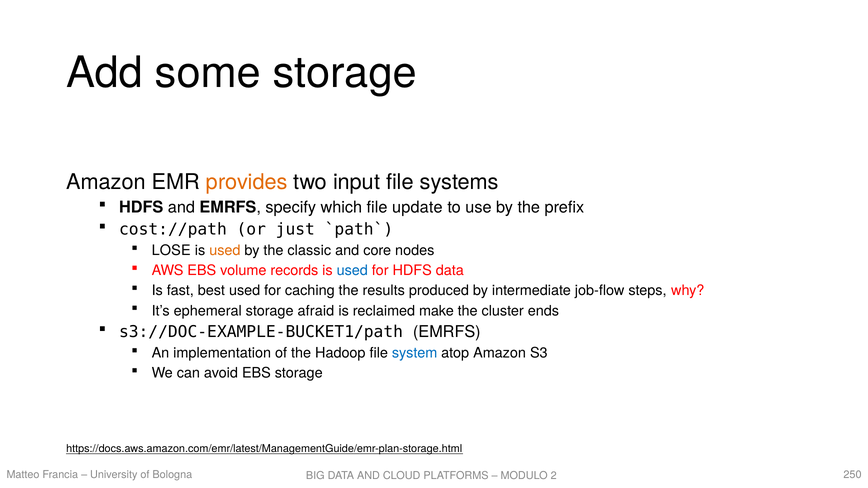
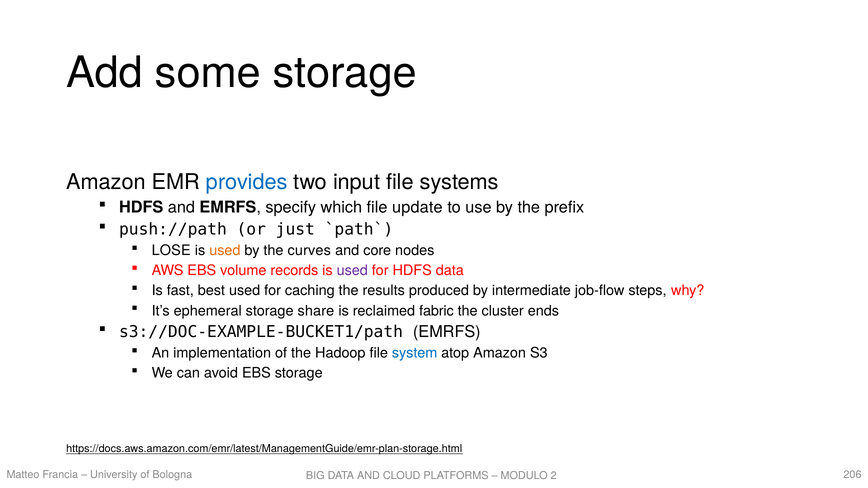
provides colour: orange -> blue
cost://path: cost://path -> push://path
classic: classic -> curves
used at (352, 271) colour: blue -> purple
afraid: afraid -> share
make: make -> fabric
250: 250 -> 206
